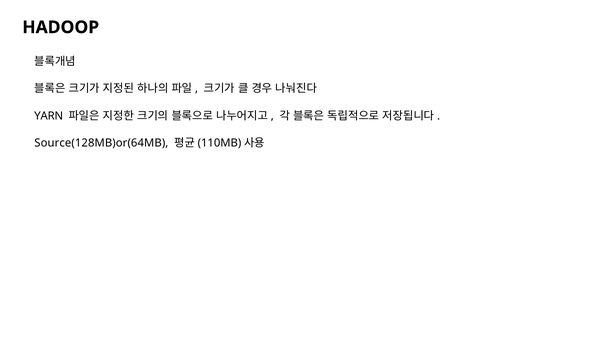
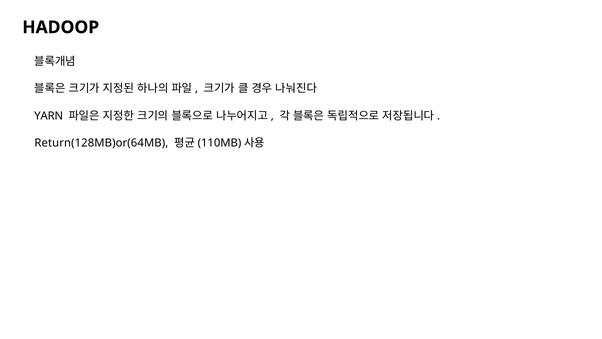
Source(128MB)or(64MB: Source(128MB)or(64MB -> Return(128MB)or(64MB
